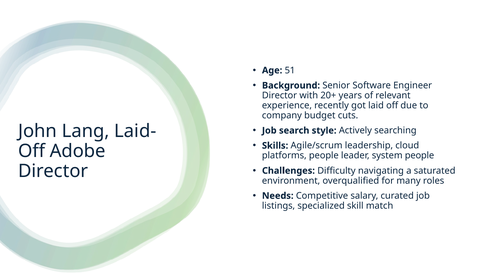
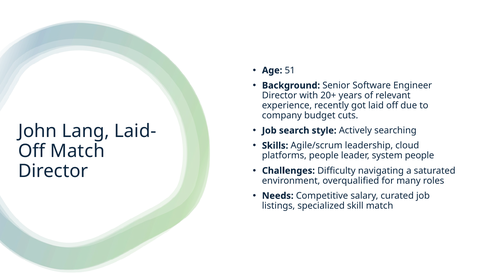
Off Adobe: Adobe -> Match
